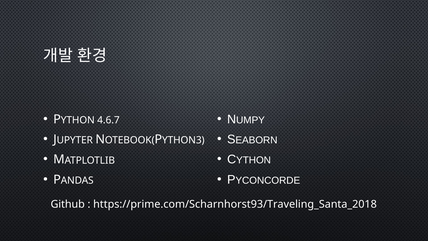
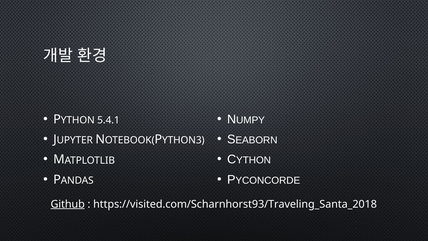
4.6.7: 4.6.7 -> 5.4.1
Github underline: none -> present
https://prime.com/Scharnhorst93/Traveling_Santa_2018: https://prime.com/Scharnhorst93/Traveling_Santa_2018 -> https://visited.com/Scharnhorst93/Traveling_Santa_2018
